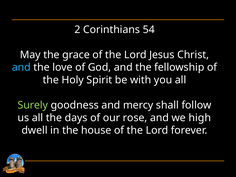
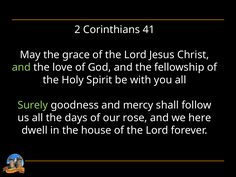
54: 54 -> 41
and at (21, 67) colour: light blue -> light green
high: high -> here
